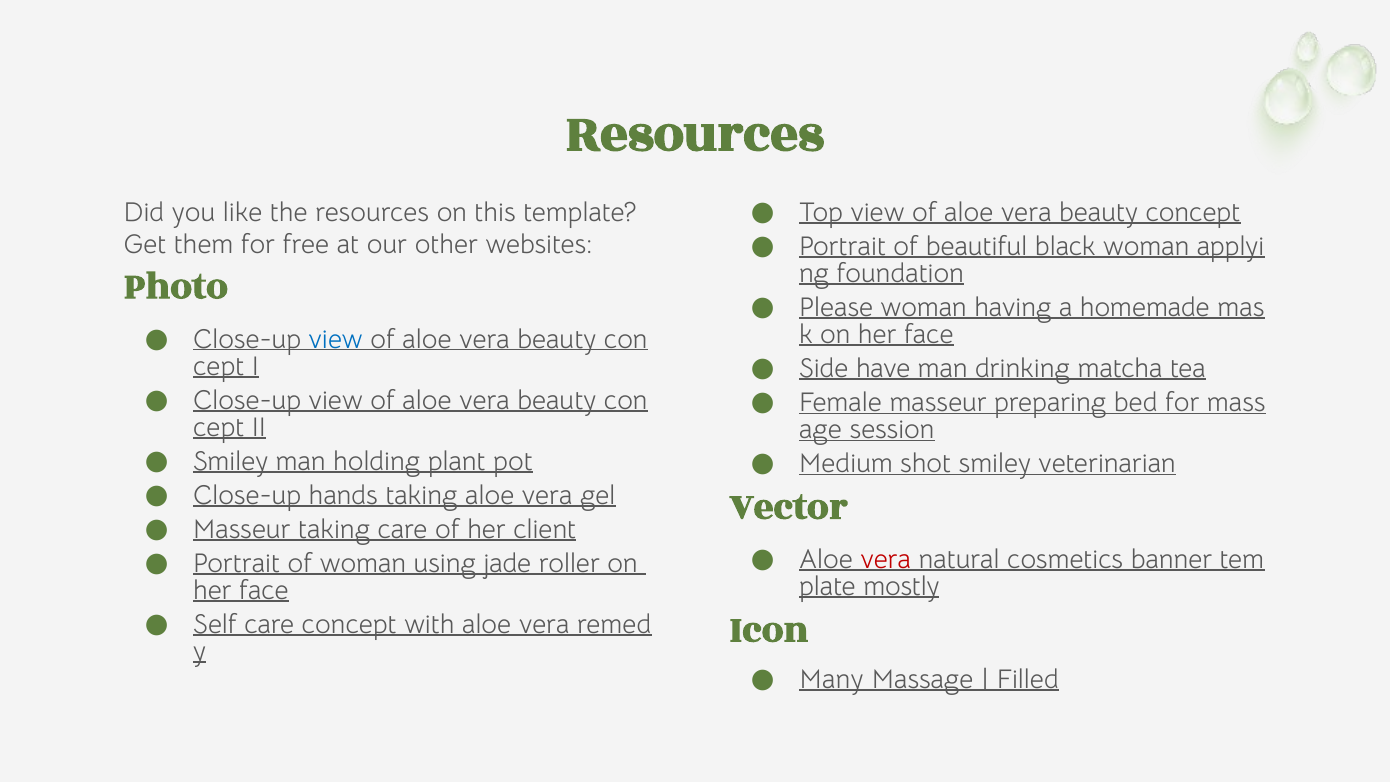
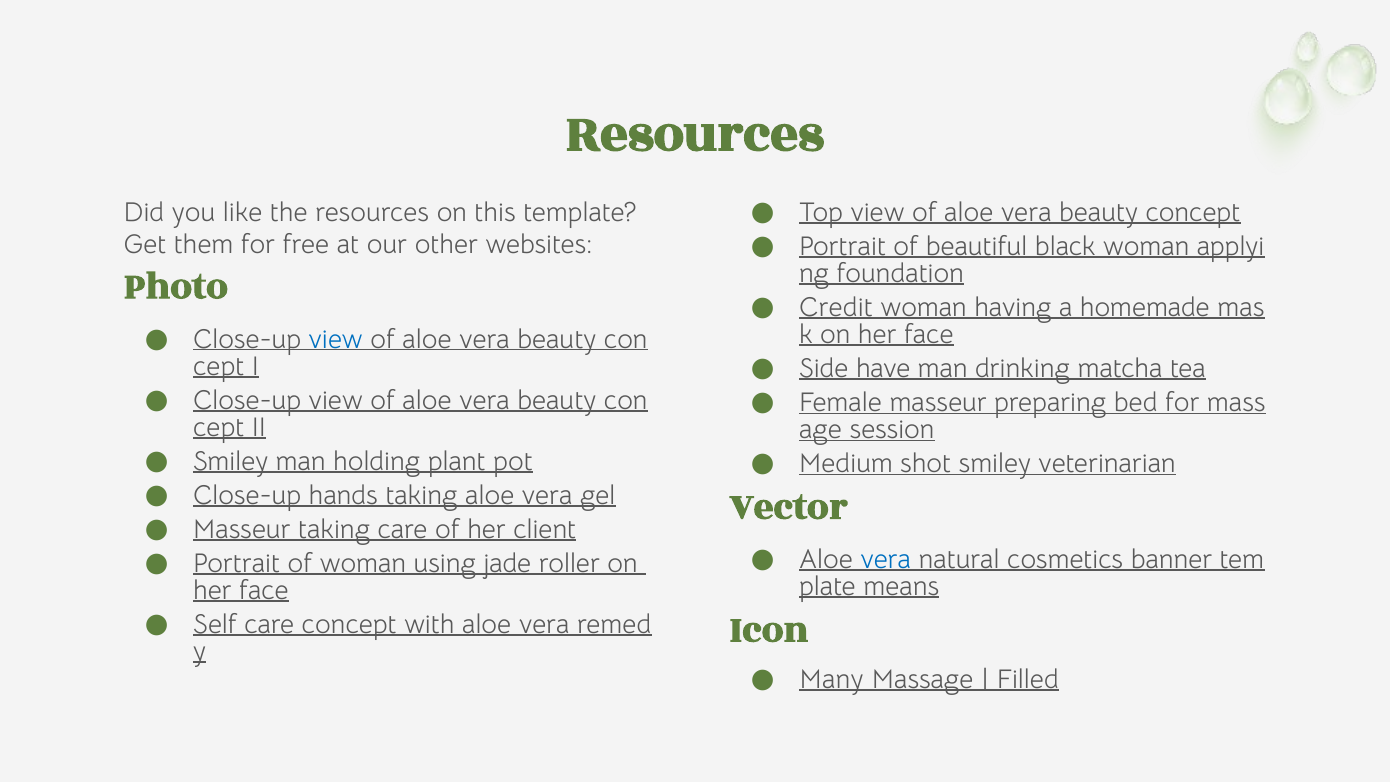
Please: Please -> Credit
vera at (886, 560) colour: red -> blue
mostly: mostly -> means
